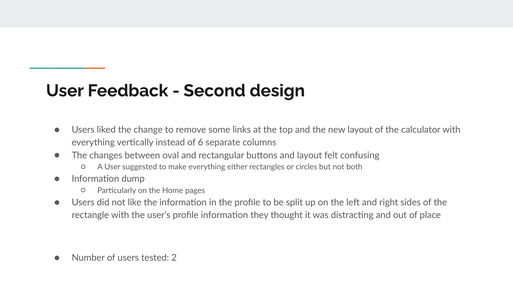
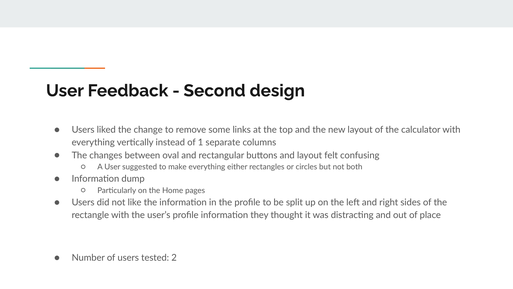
6: 6 -> 1
